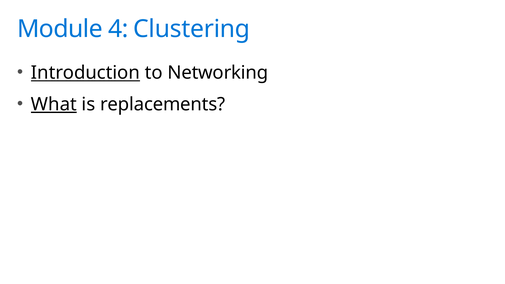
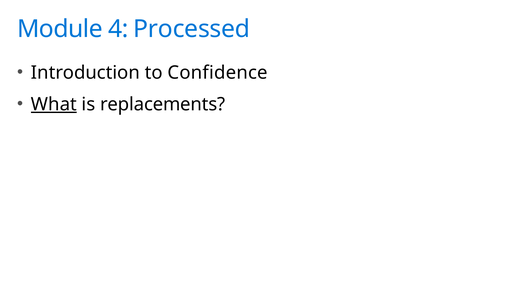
Clustering: Clustering -> Processed
Introduction underline: present -> none
Networking: Networking -> Confidence
